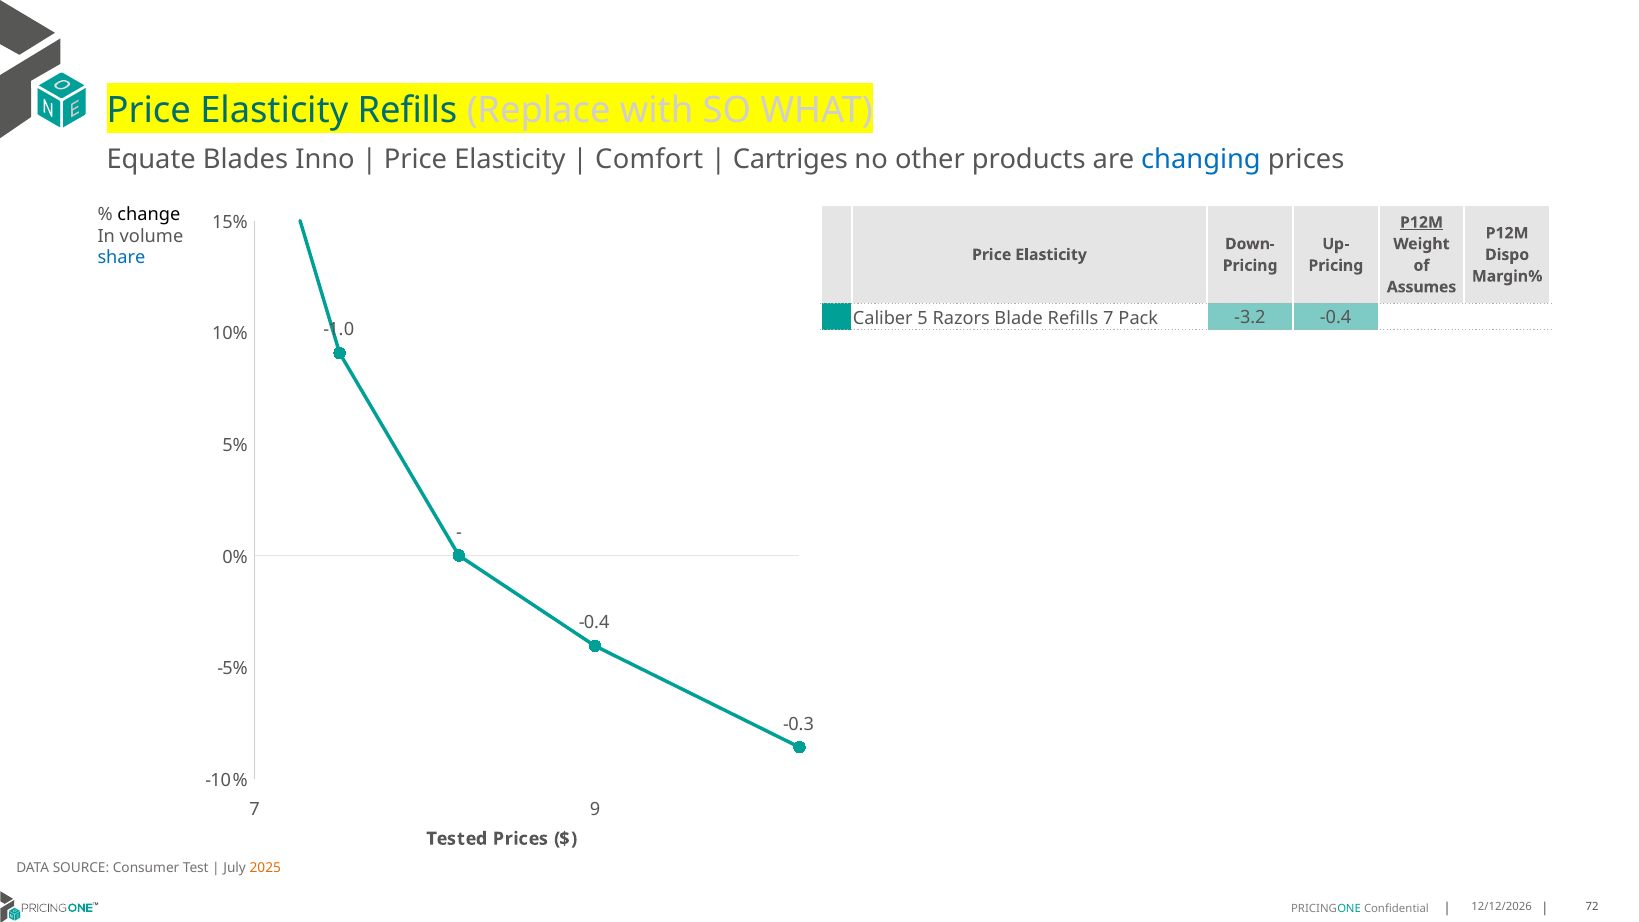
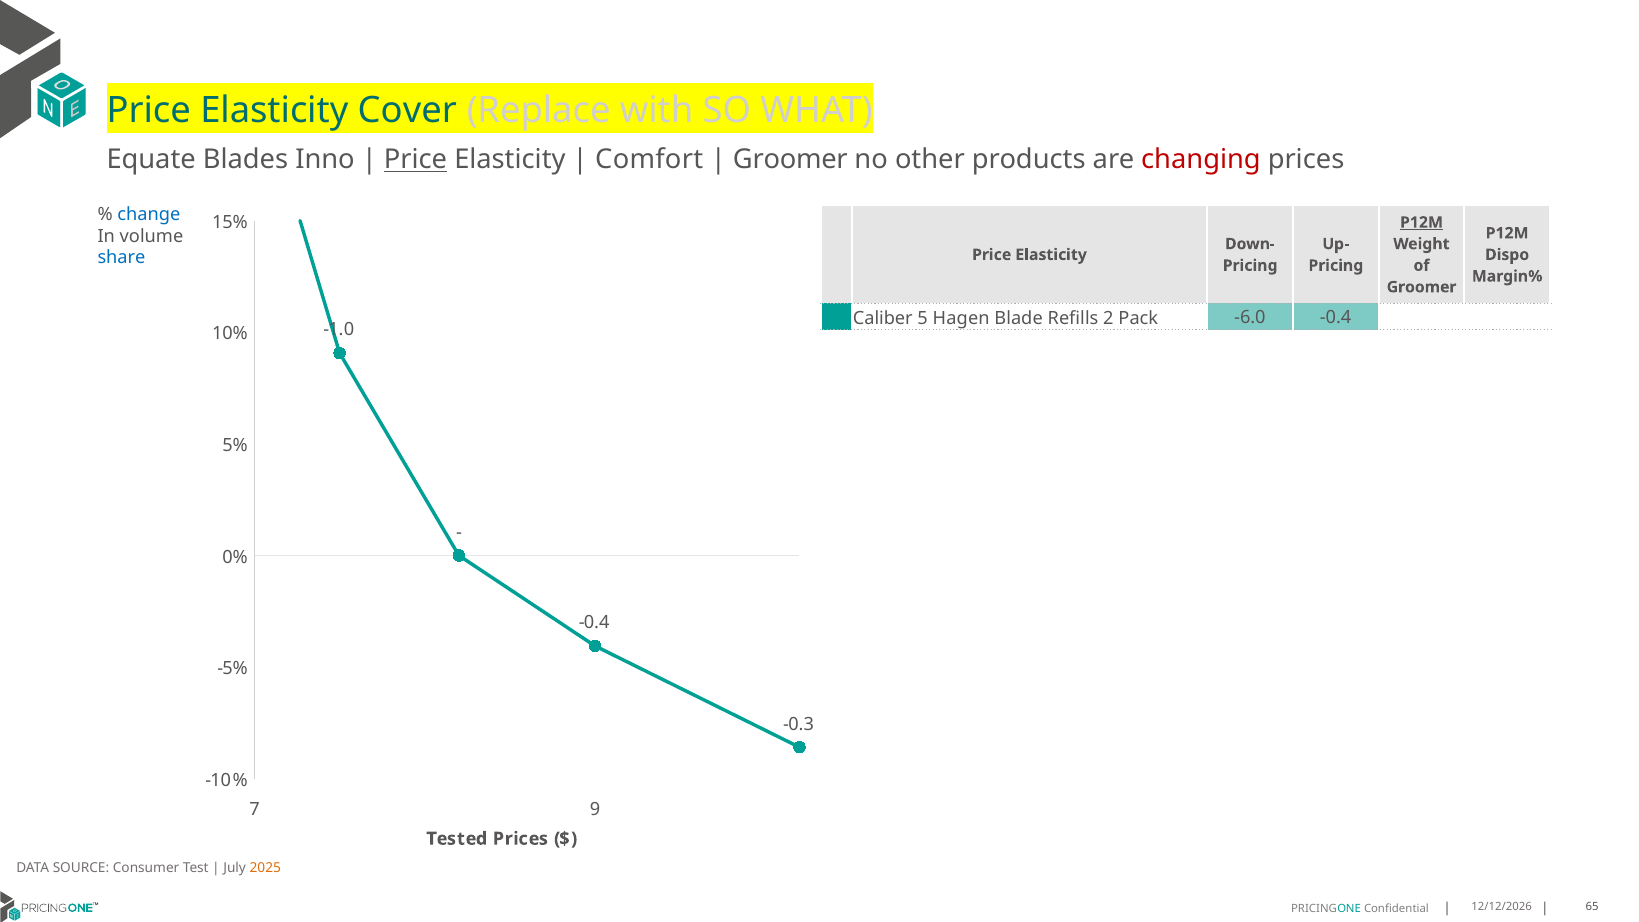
Elasticity Refills: Refills -> Cover
Price at (416, 160) underline: none -> present
Cartriges at (790, 160): Cartriges -> Groomer
changing colour: blue -> red
change colour: black -> blue
Assumes at (1422, 287): Assumes -> Groomer
Razors: Razors -> Hagen
Refills 7: 7 -> 2
-3.2: -3.2 -> -6.0
72: 72 -> 65
